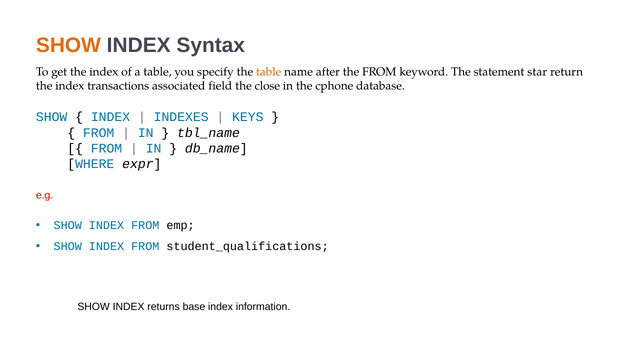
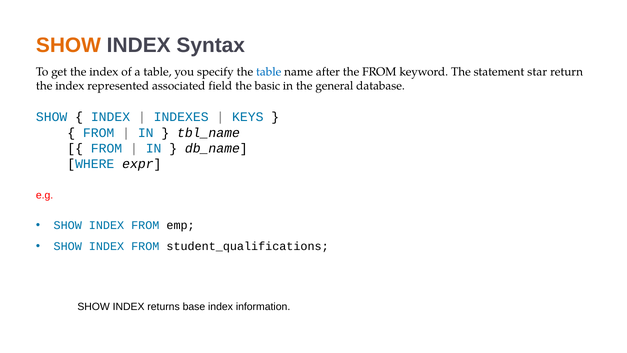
table at (269, 72) colour: orange -> blue
transactions: transactions -> represented
close: close -> basic
cphone: cphone -> general
